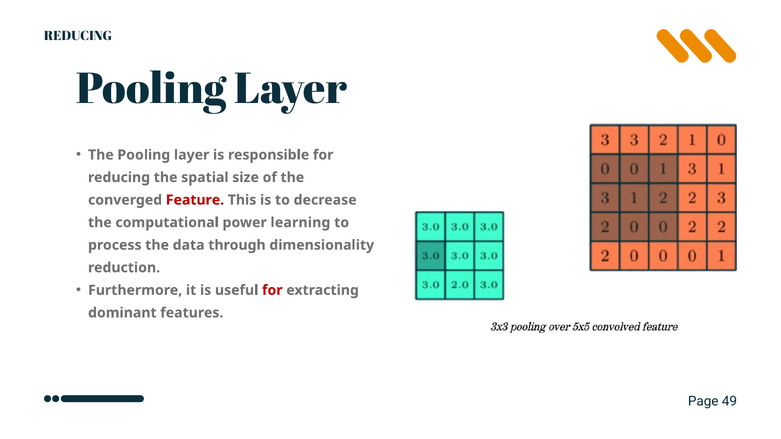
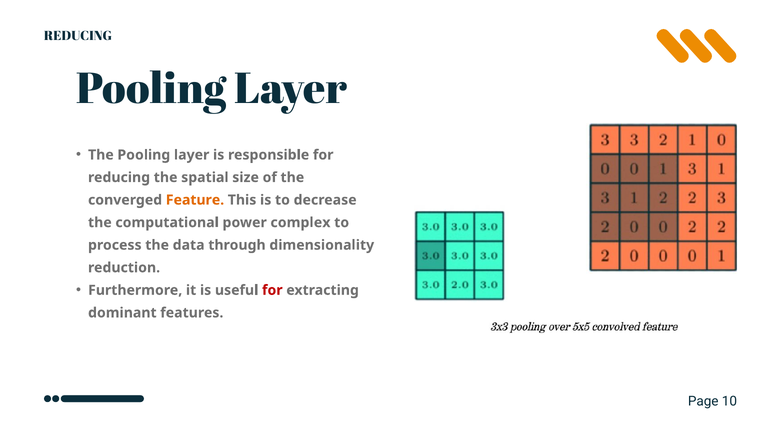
Feature colour: red -> orange
learning: learning -> complex
49: 49 -> 10
